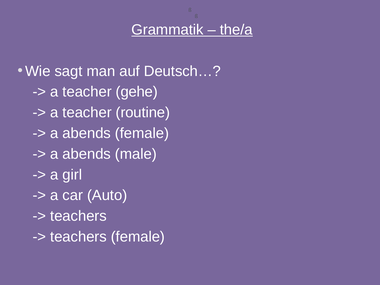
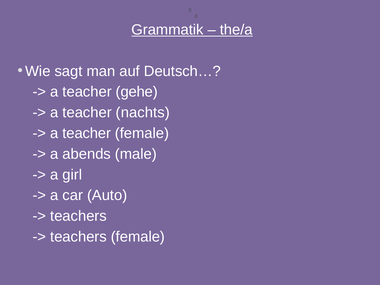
routine: routine -> nachts
abends at (87, 133): abends -> teacher
